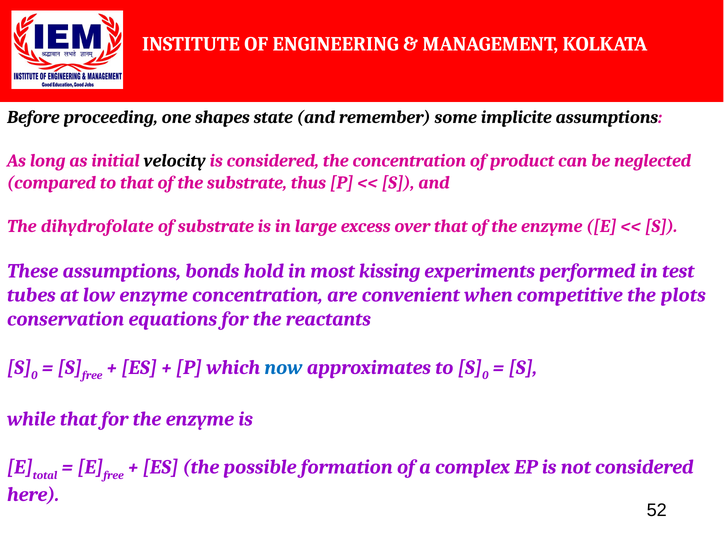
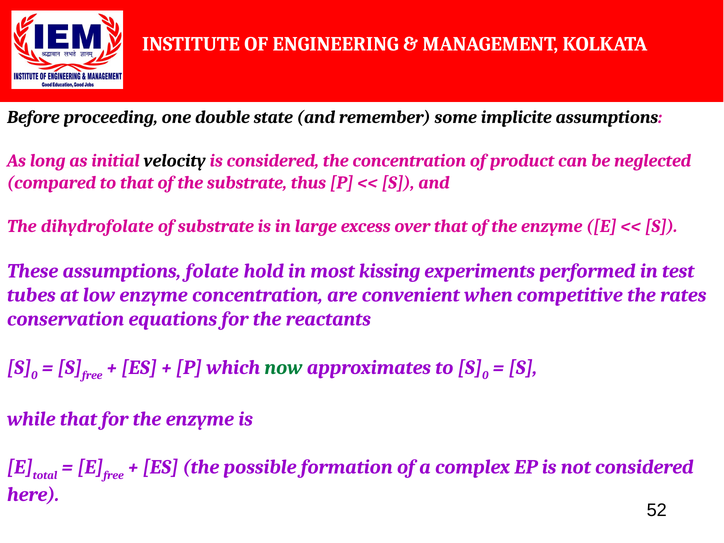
shapes: shapes -> double
bonds: bonds -> folate
plots: plots -> rates
now colour: blue -> green
